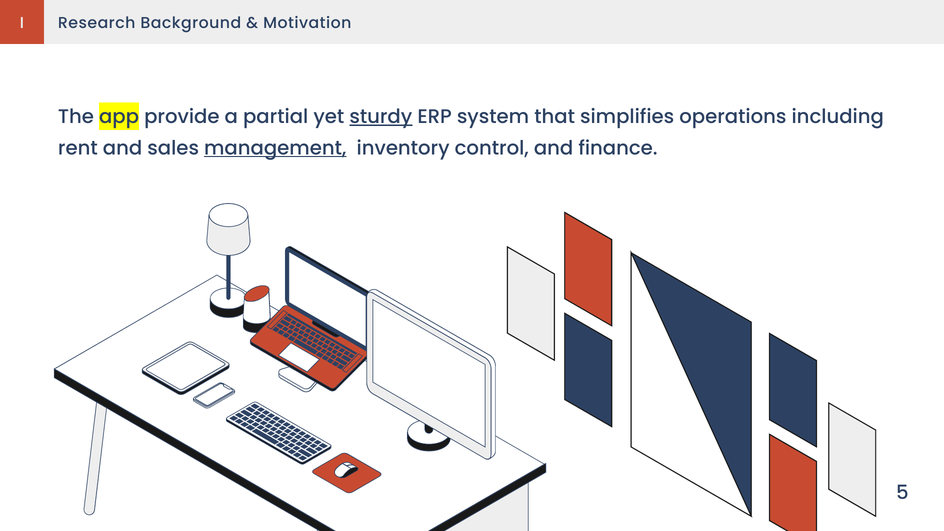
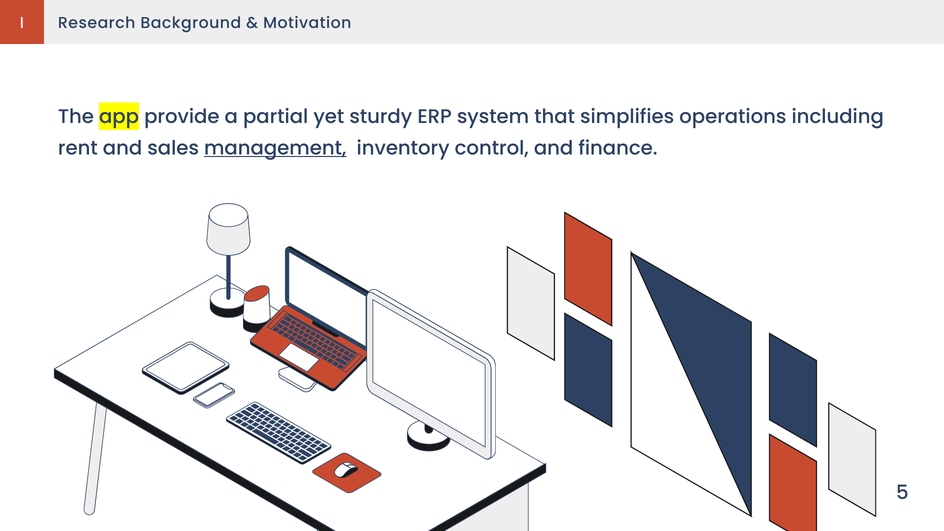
sturdy underline: present -> none
